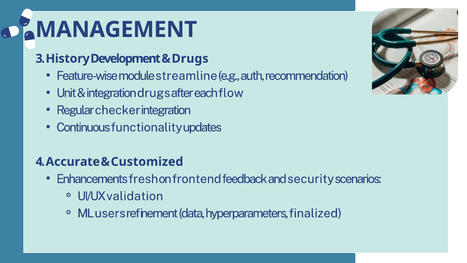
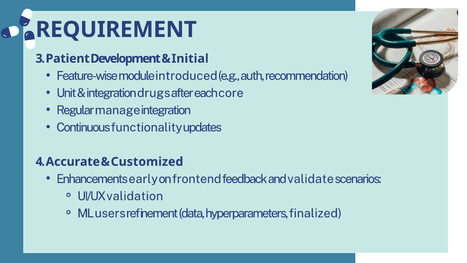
MANAGEMENT: MANAGEMENT -> REQUIREMENT
History: History -> Patient
Drugs at (190, 59): Drugs -> Initial
streamline: streamline -> introduced
flow: flow -> core
checker: checker -> manage
fresh: fresh -> early
security: security -> validate
